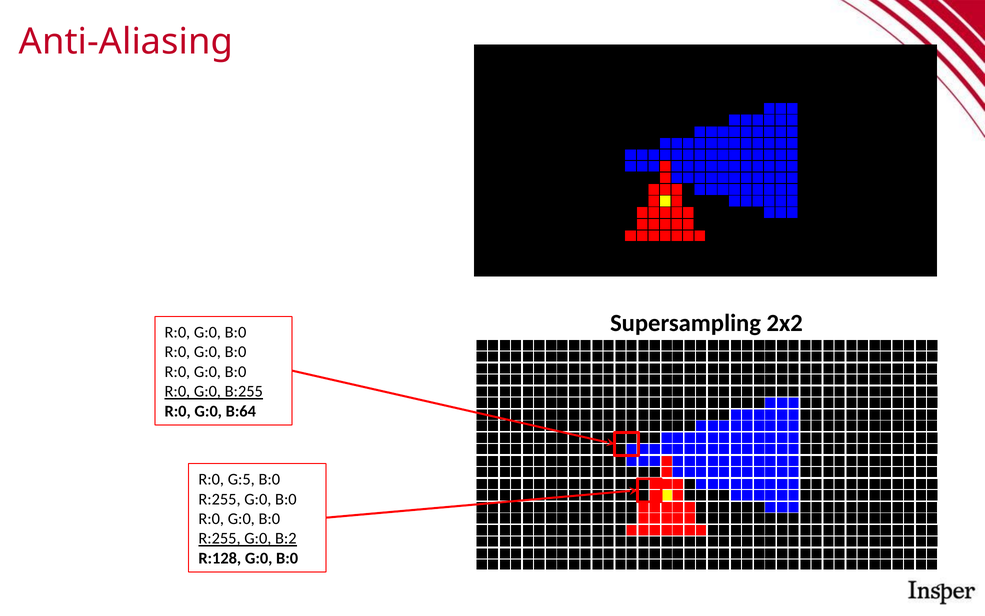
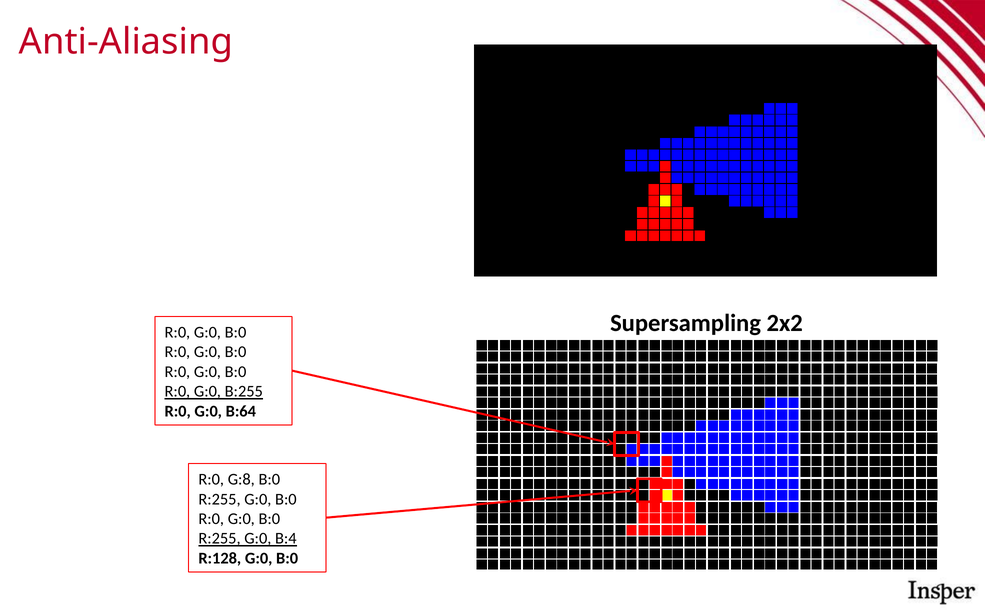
G:5: G:5 -> G:8
B:2: B:2 -> B:4
